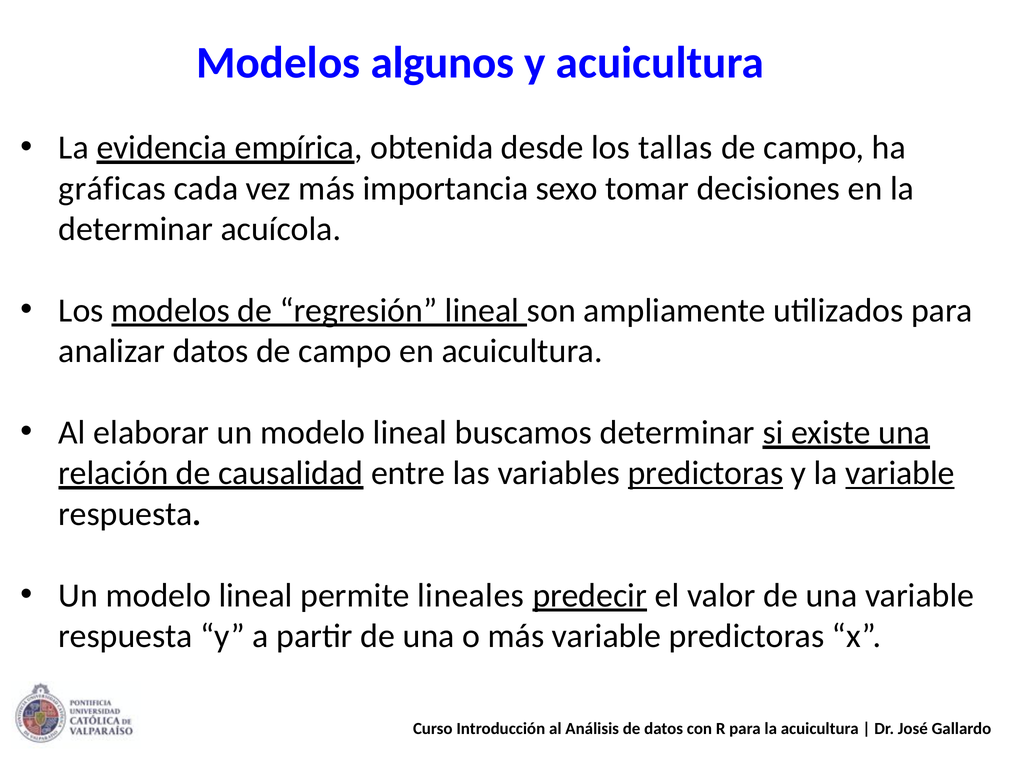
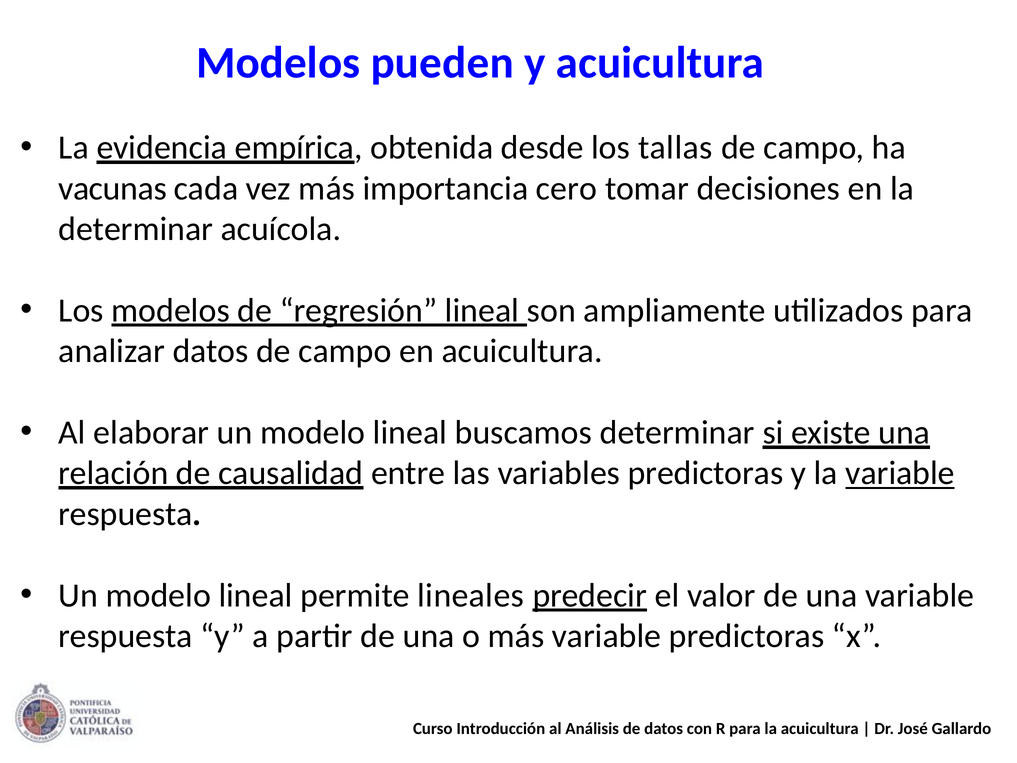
algunos: algunos -> pueden
gráficas: gráficas -> vacunas
sexo: sexo -> cero
predictoras at (706, 473) underline: present -> none
